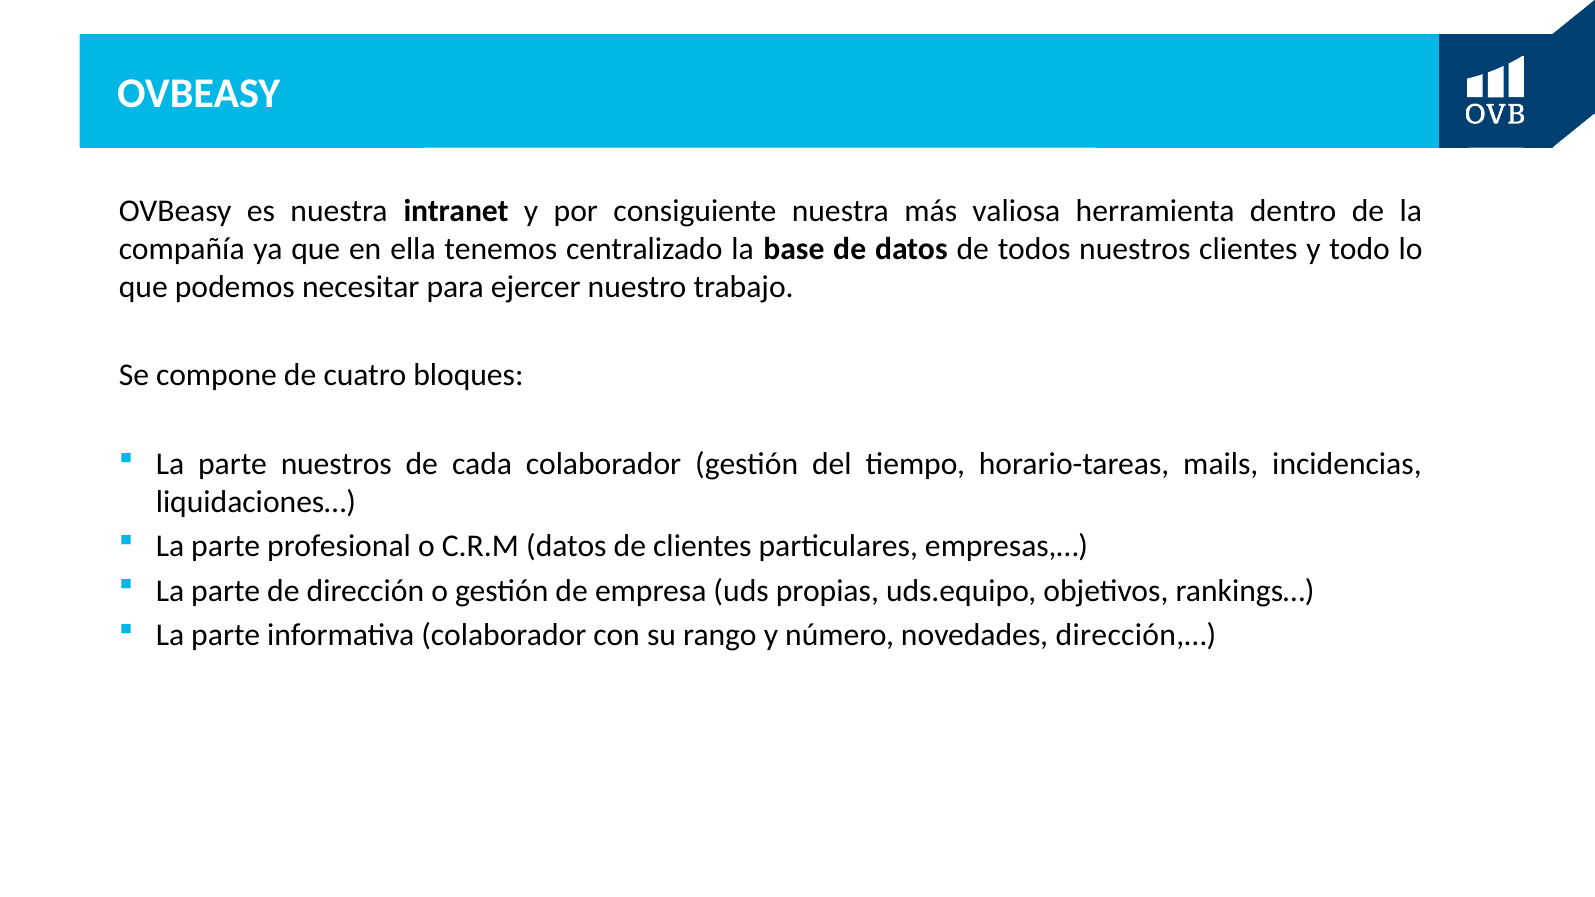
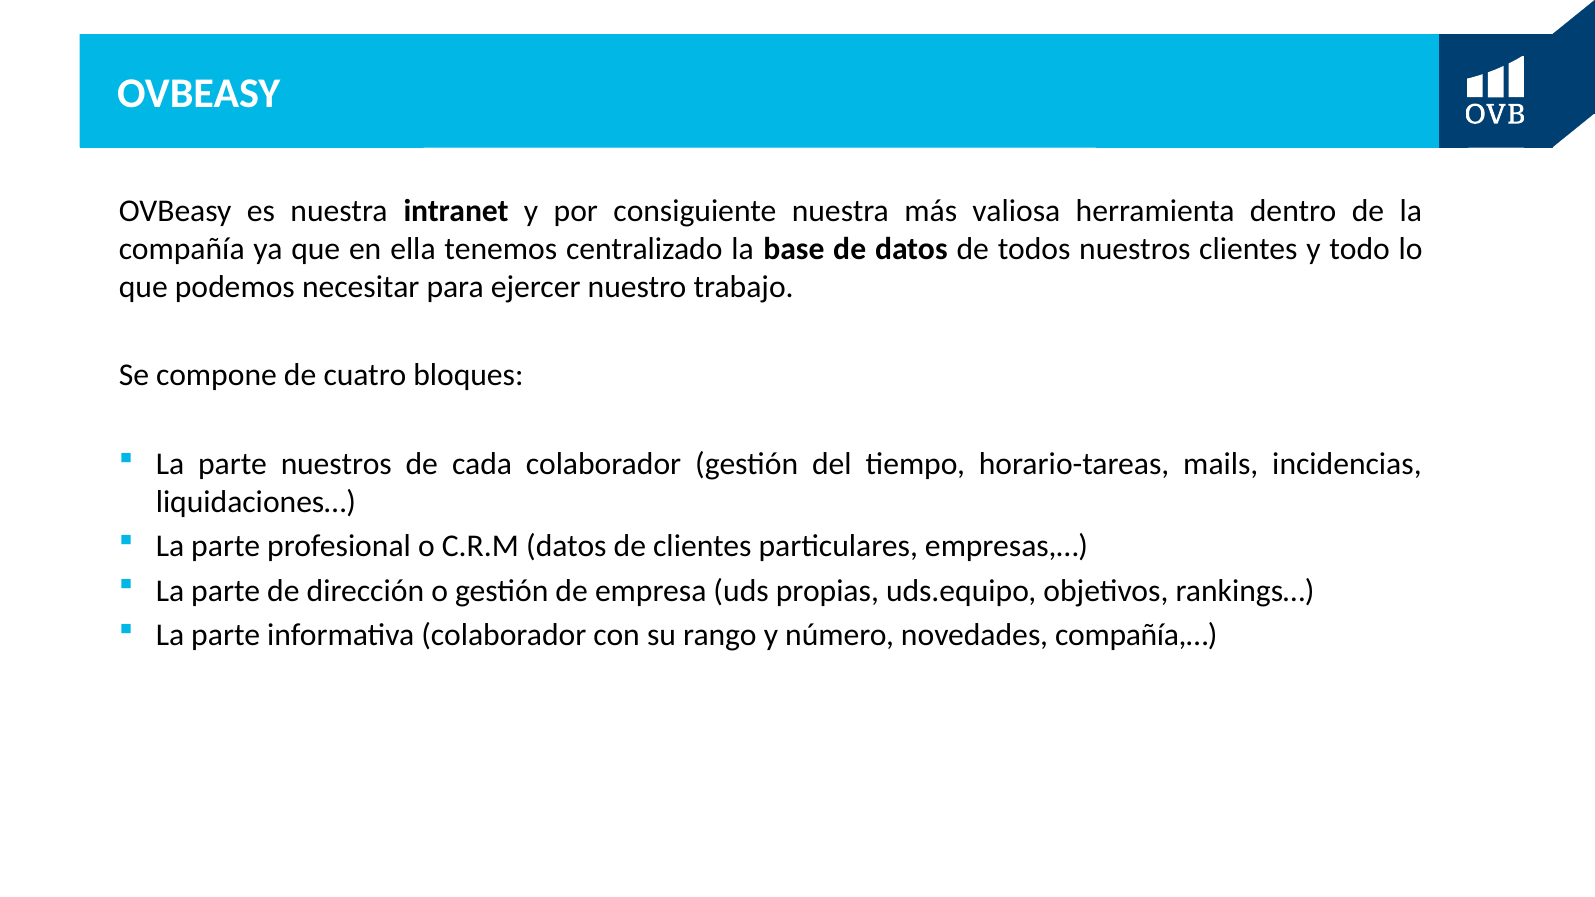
dirección,…: dirección,… -> compañía,…
